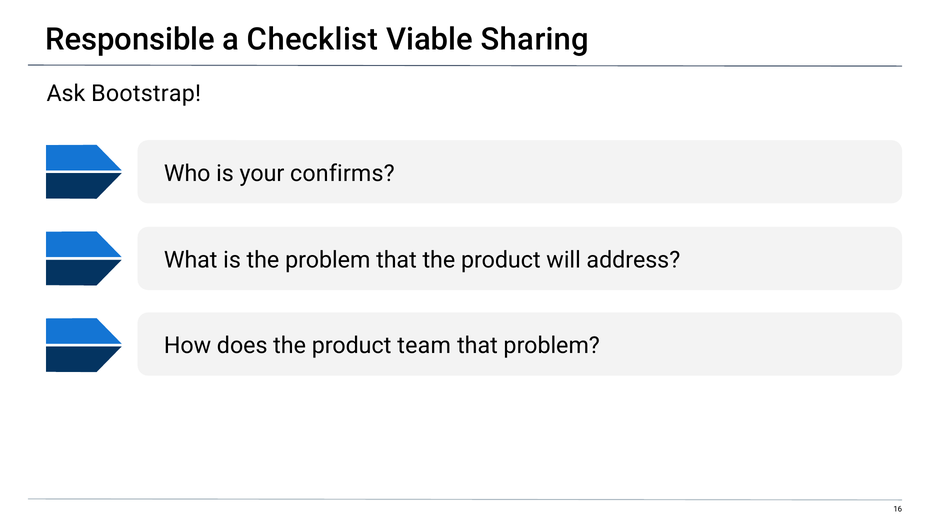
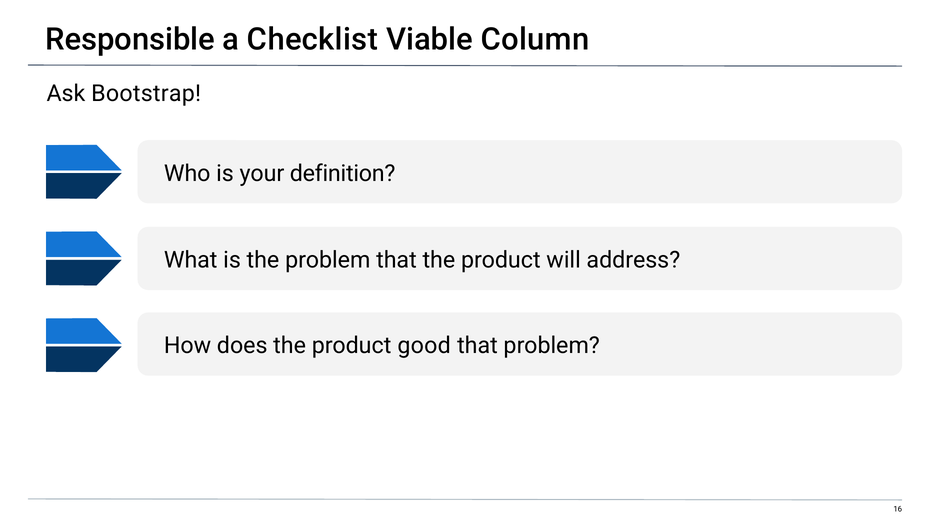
Sharing: Sharing -> Column
confirms: confirms -> definition
team: team -> good
